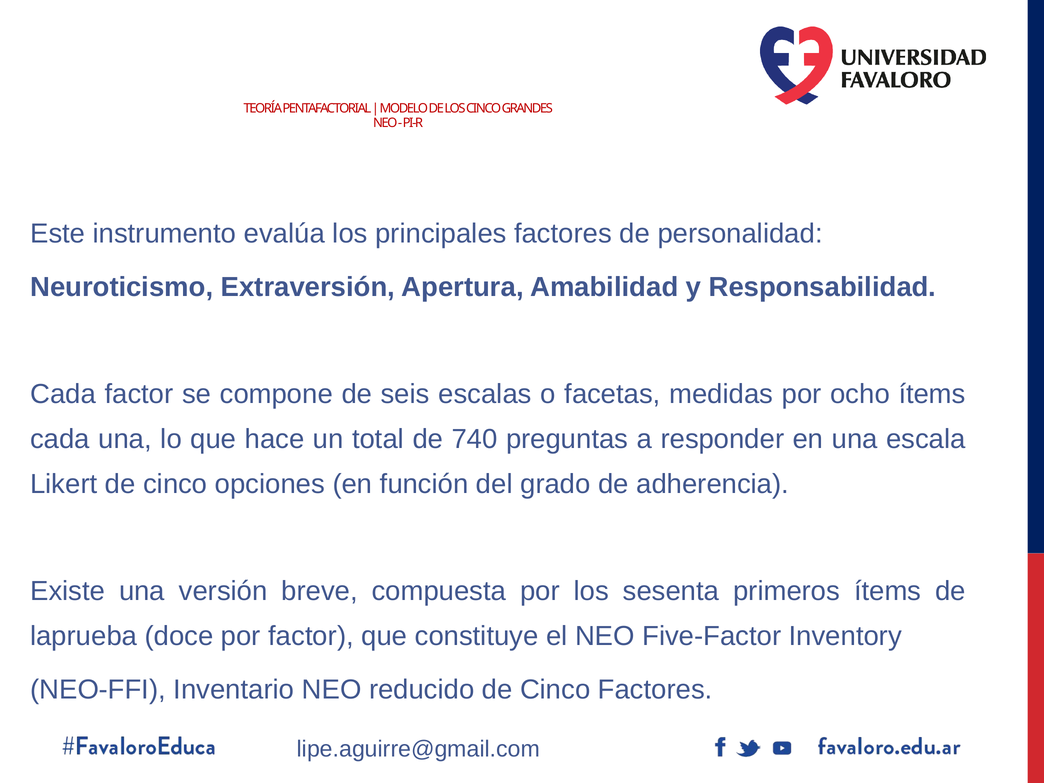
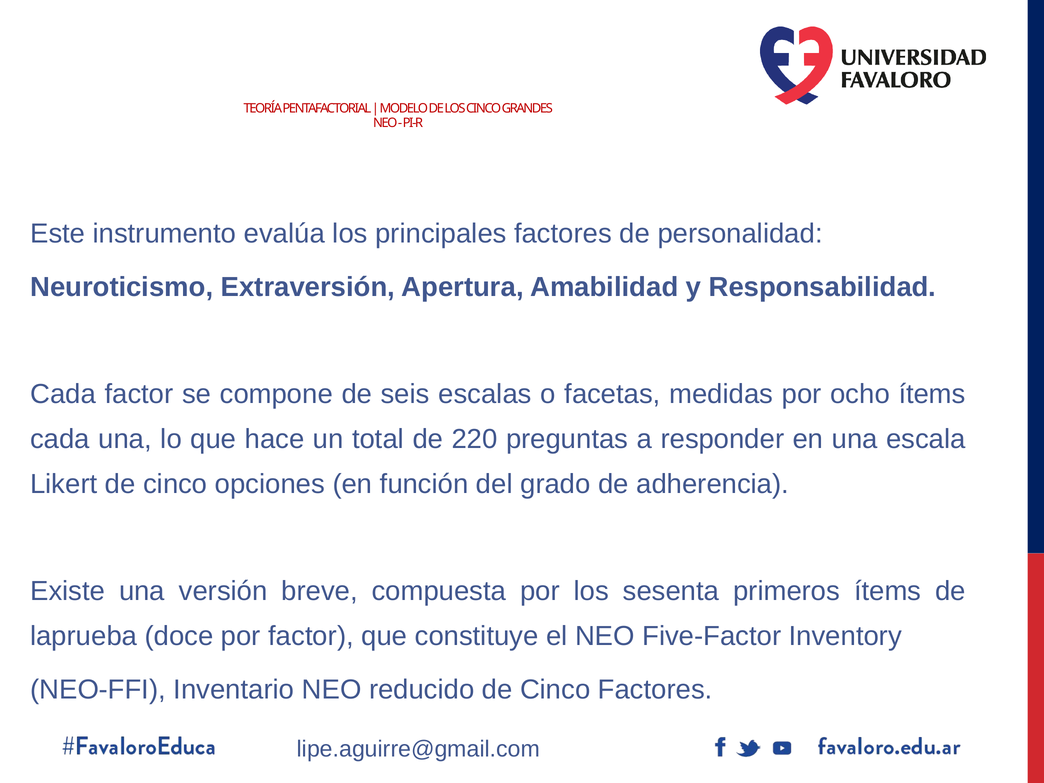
740: 740 -> 220
